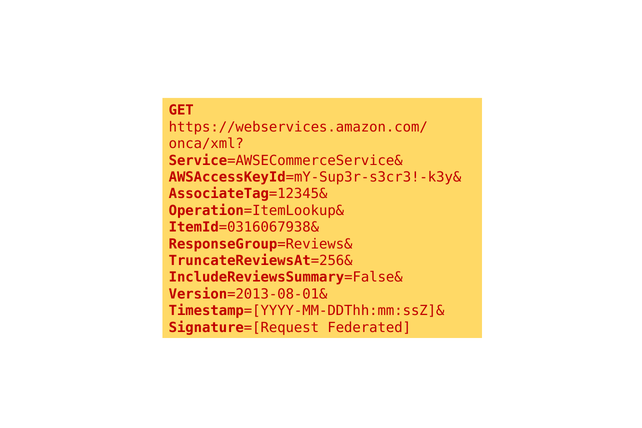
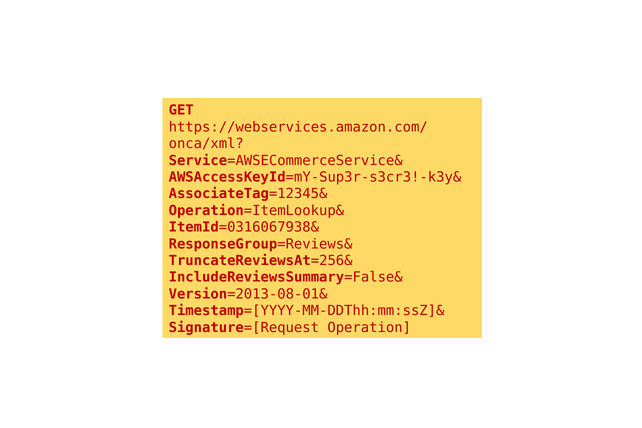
Federated: Federated -> Operation
